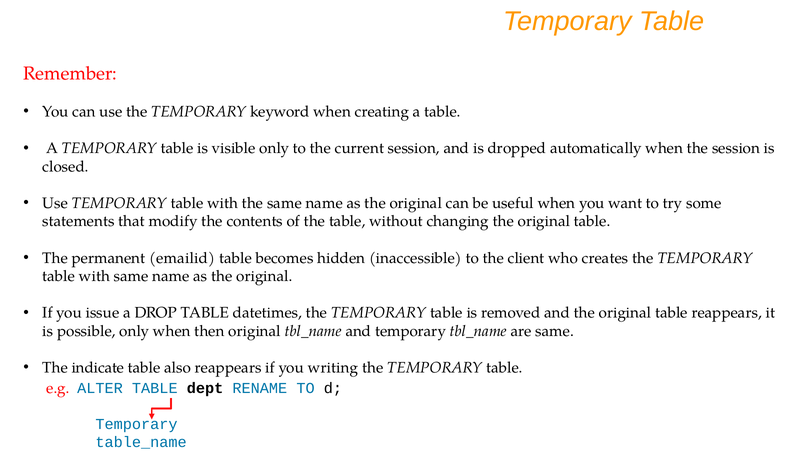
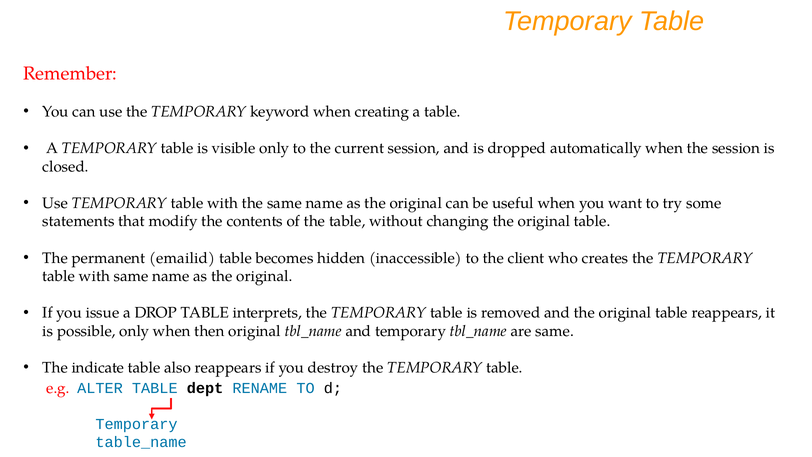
datetimes: datetimes -> interprets
writing: writing -> destroy
